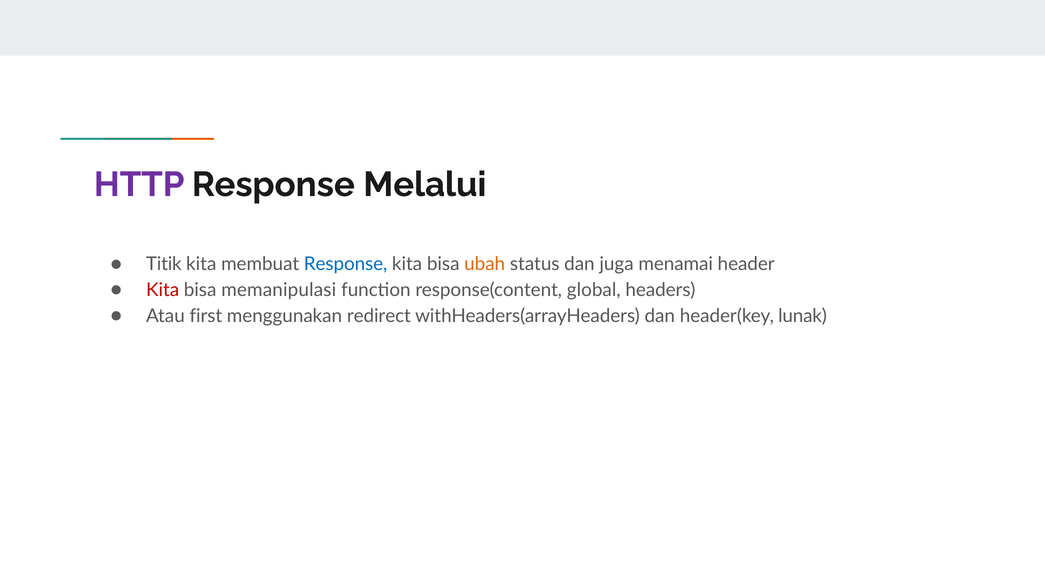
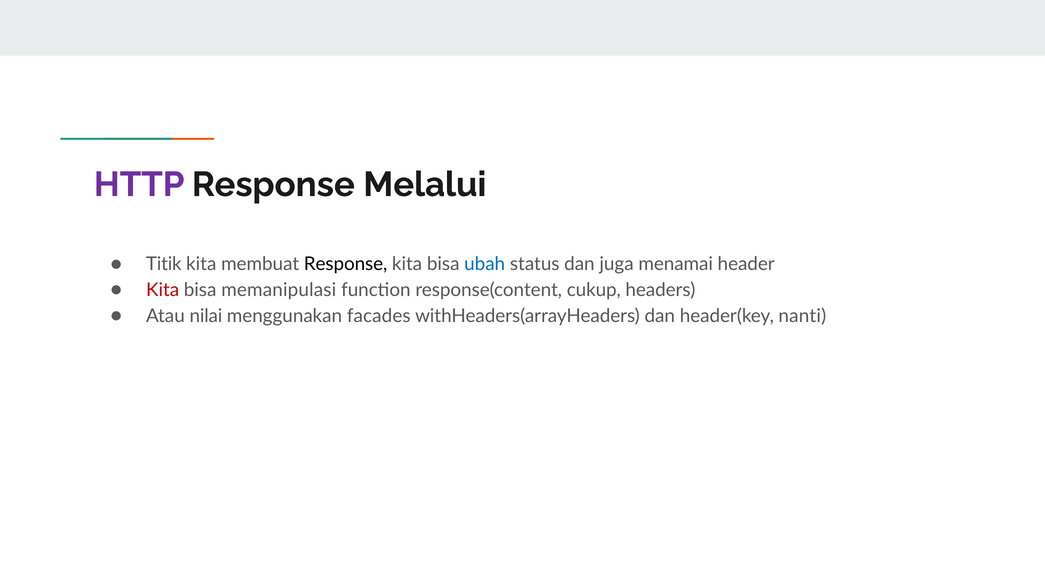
Response at (346, 264) colour: blue -> black
ubah colour: orange -> blue
global: global -> cukup
first: first -> nilai
redirect: redirect -> facades
lunak: lunak -> nanti
